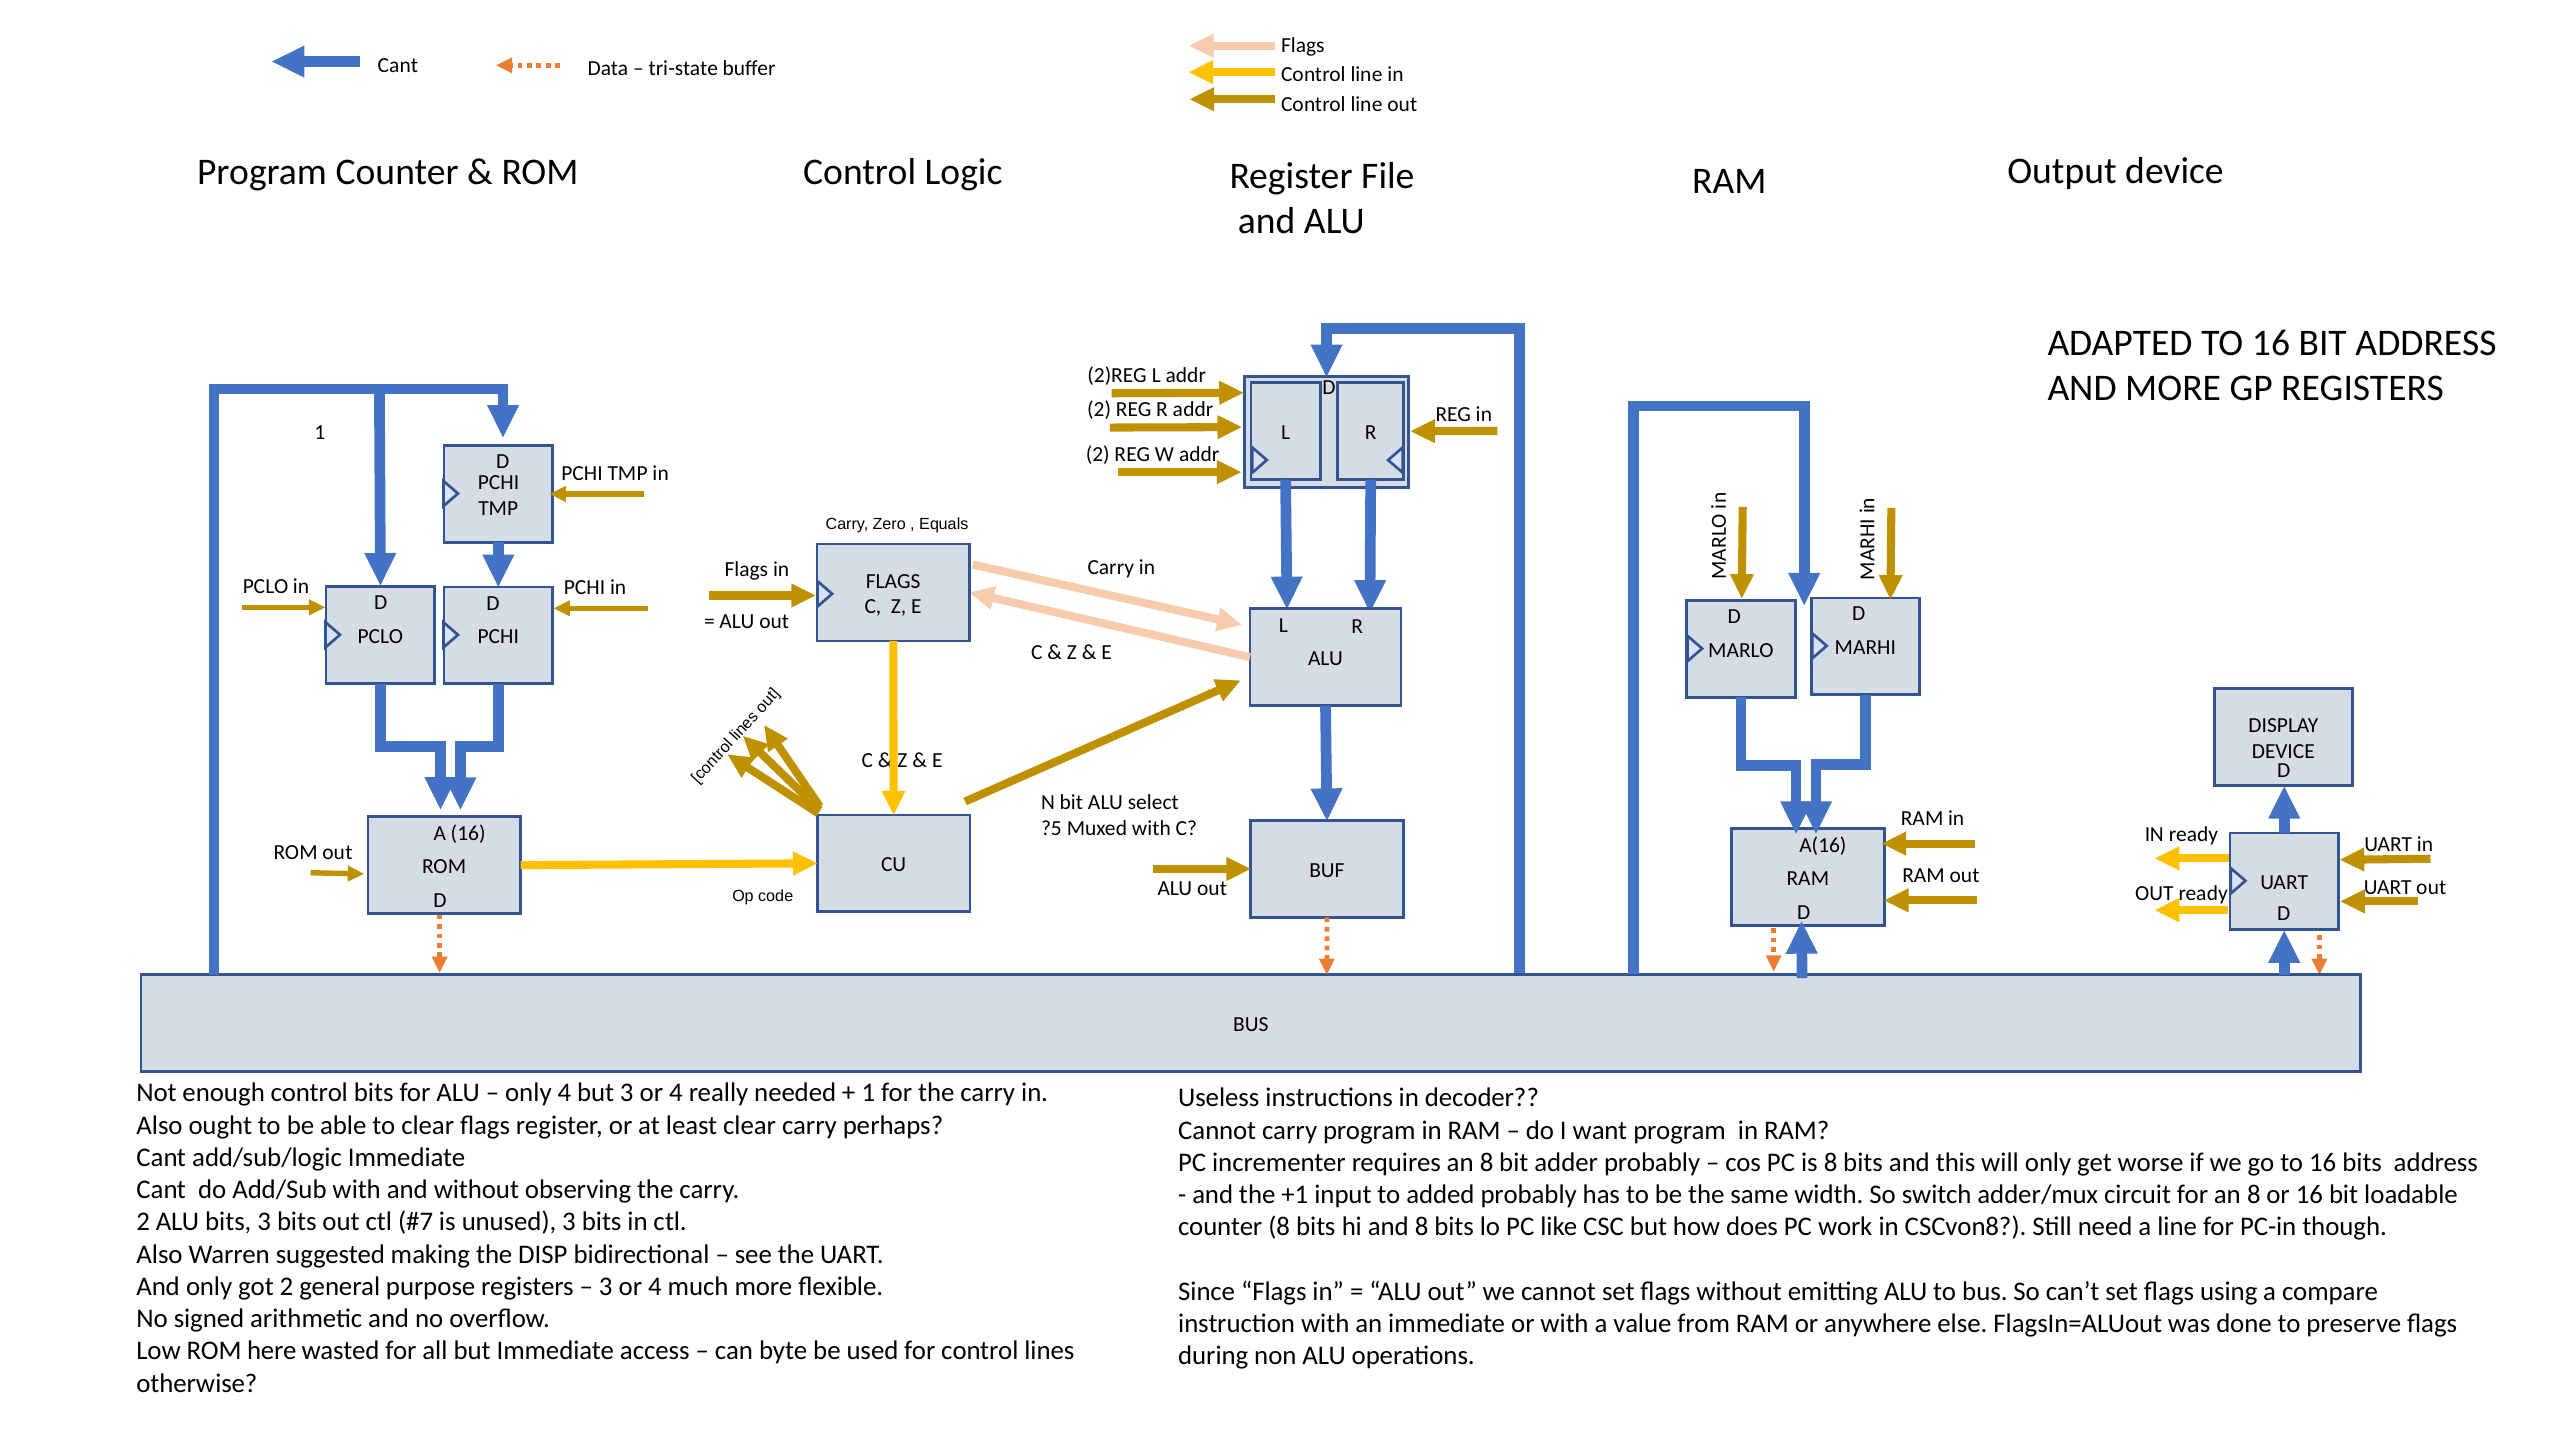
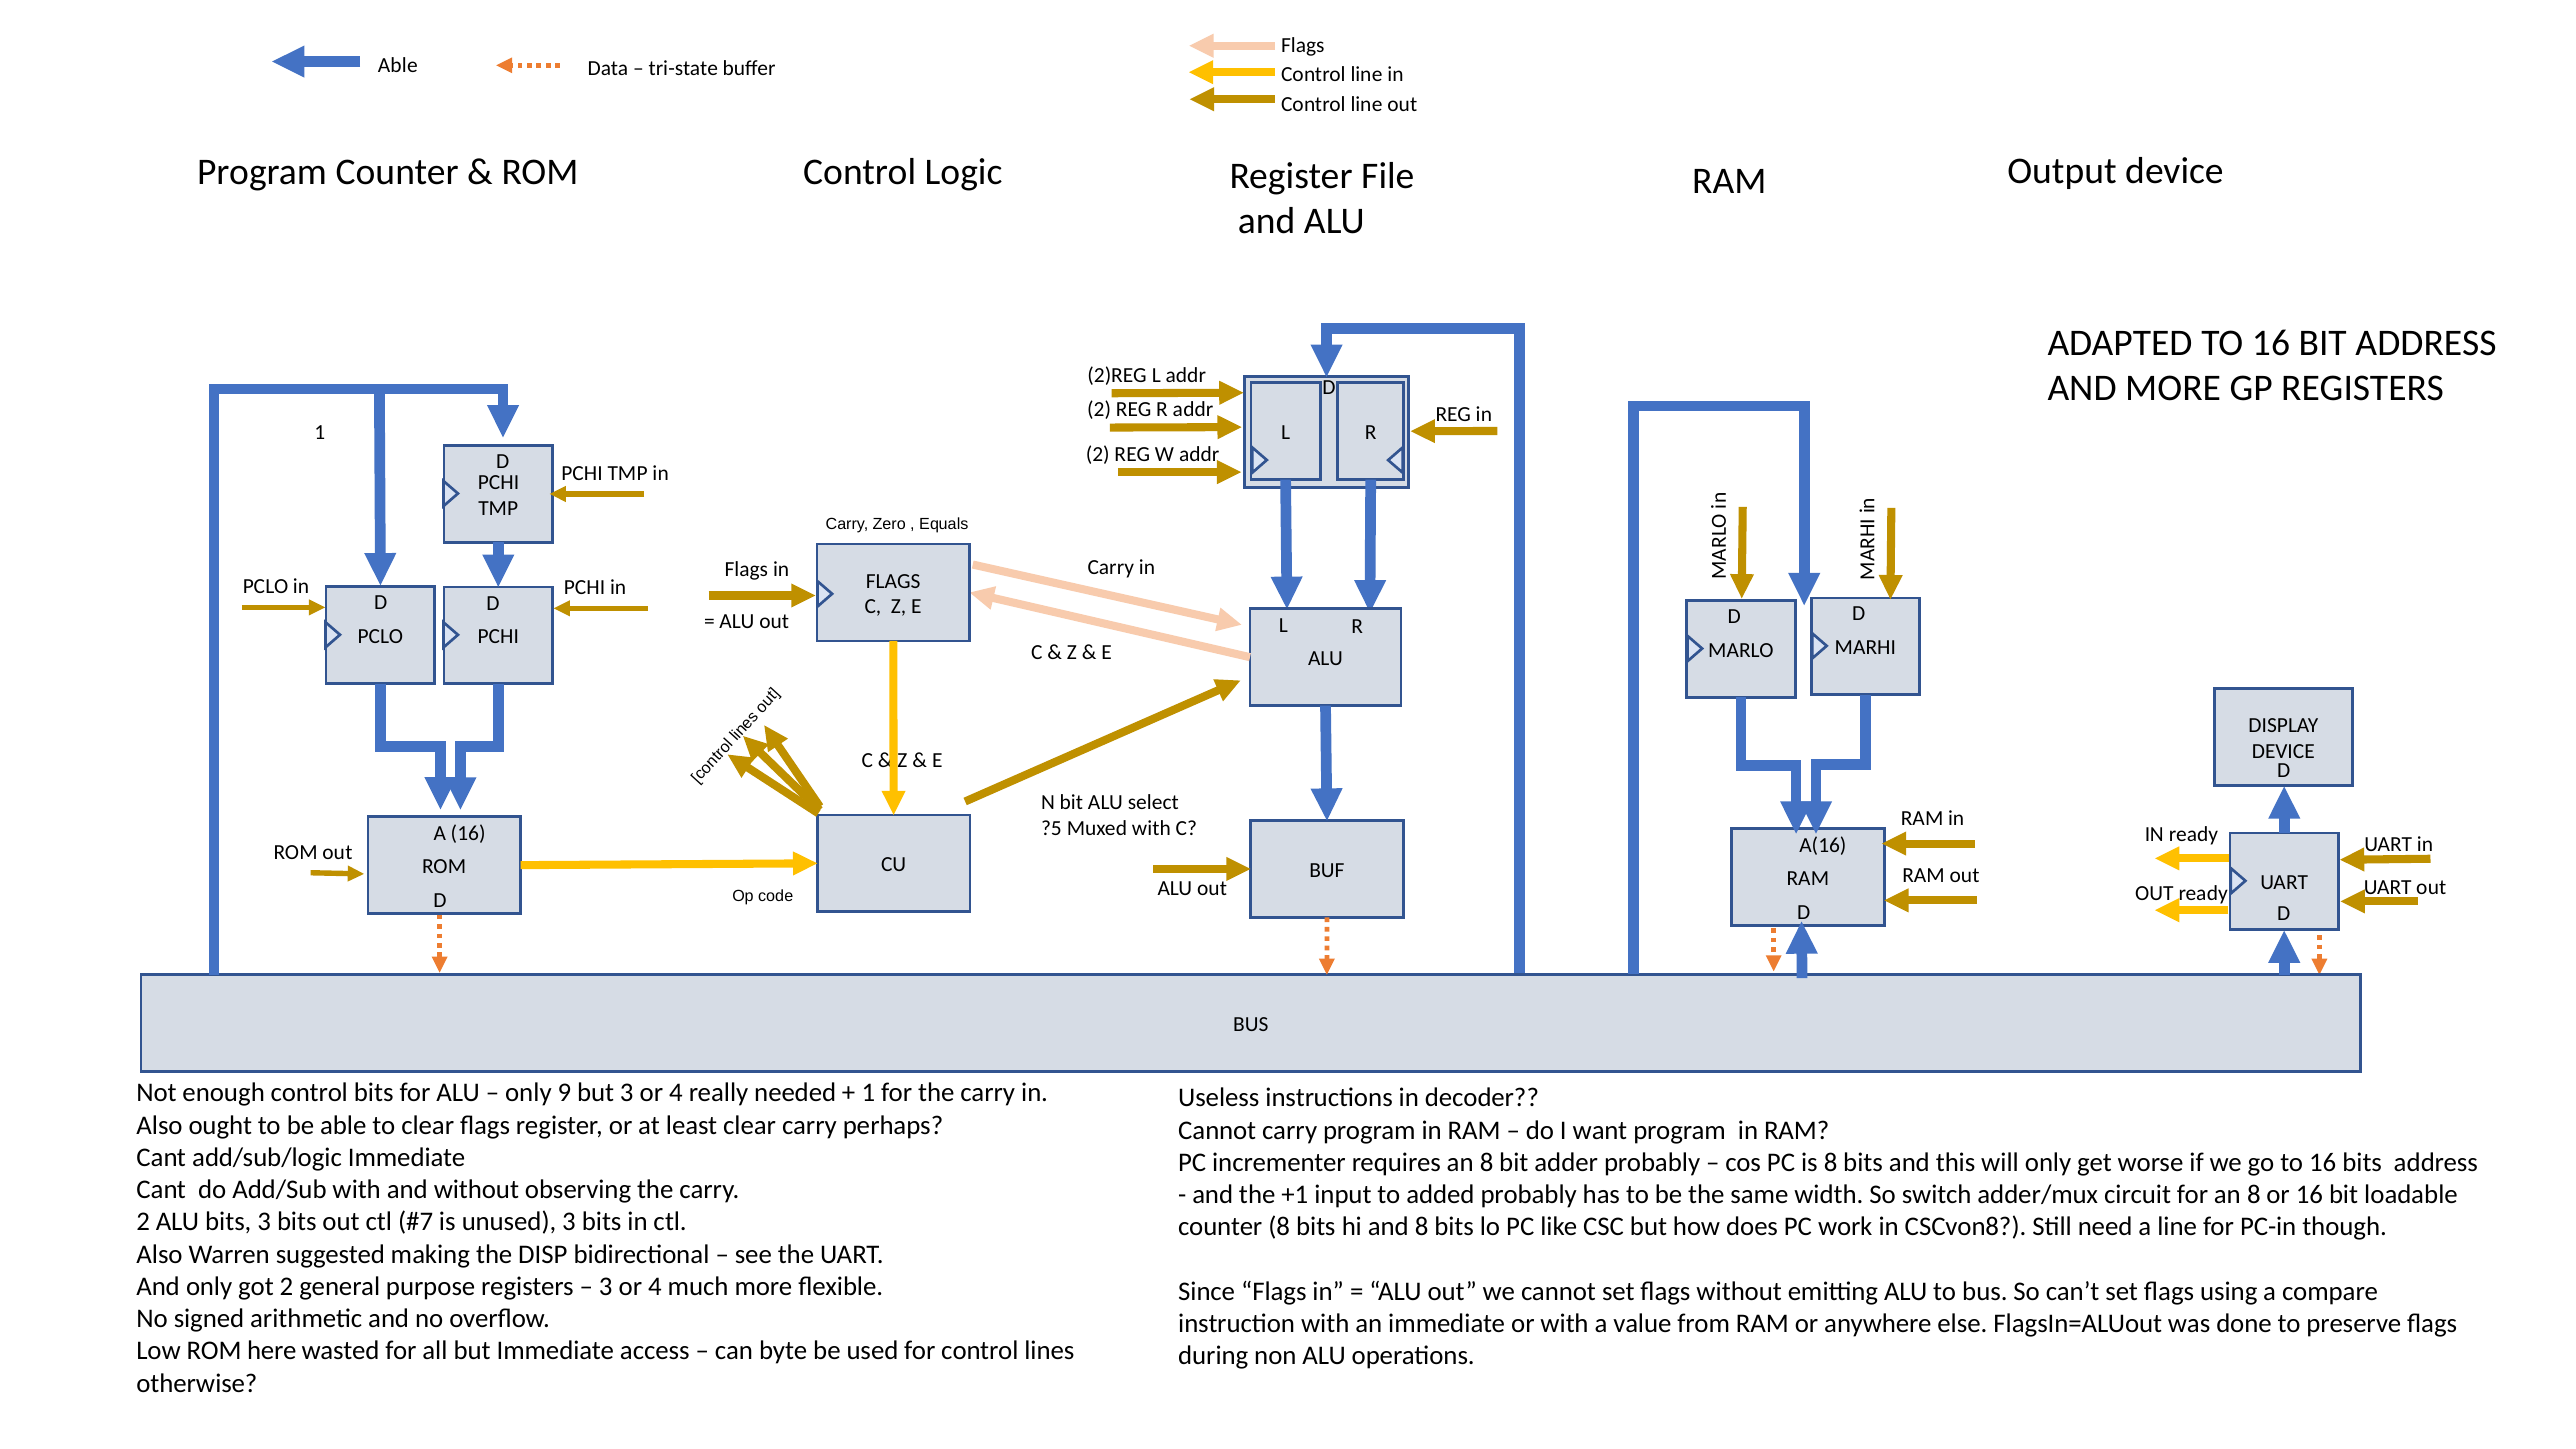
Cant at (398, 65): Cant -> Able
only 4: 4 -> 9
